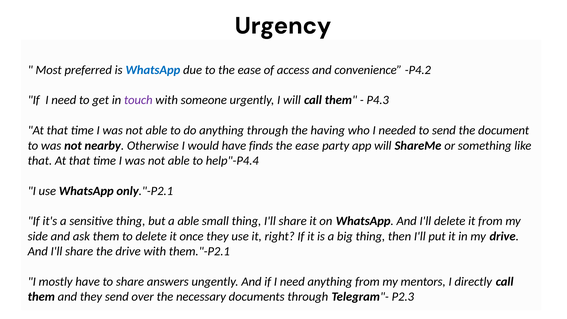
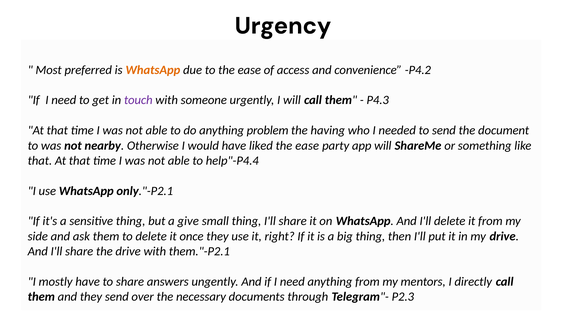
WhatsApp at (153, 70) colour: blue -> orange
anything through: through -> problem
finds: finds -> liked
a able: able -> give
